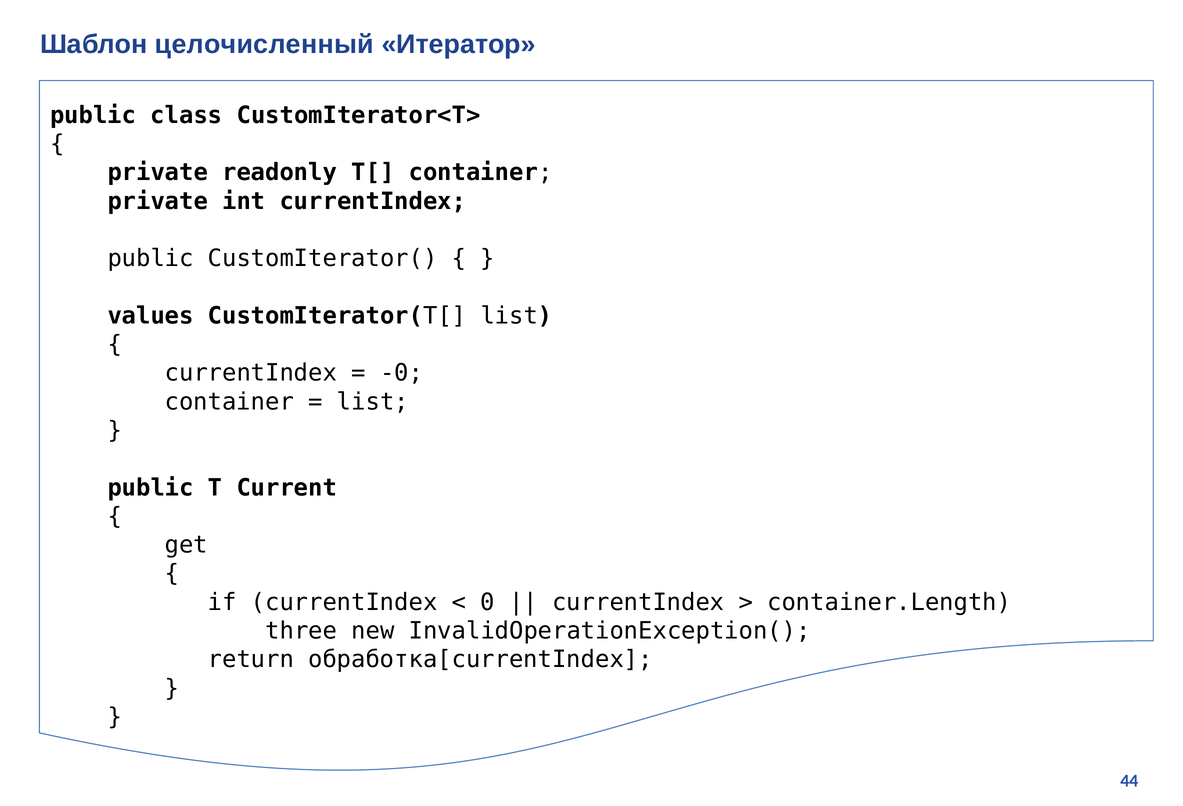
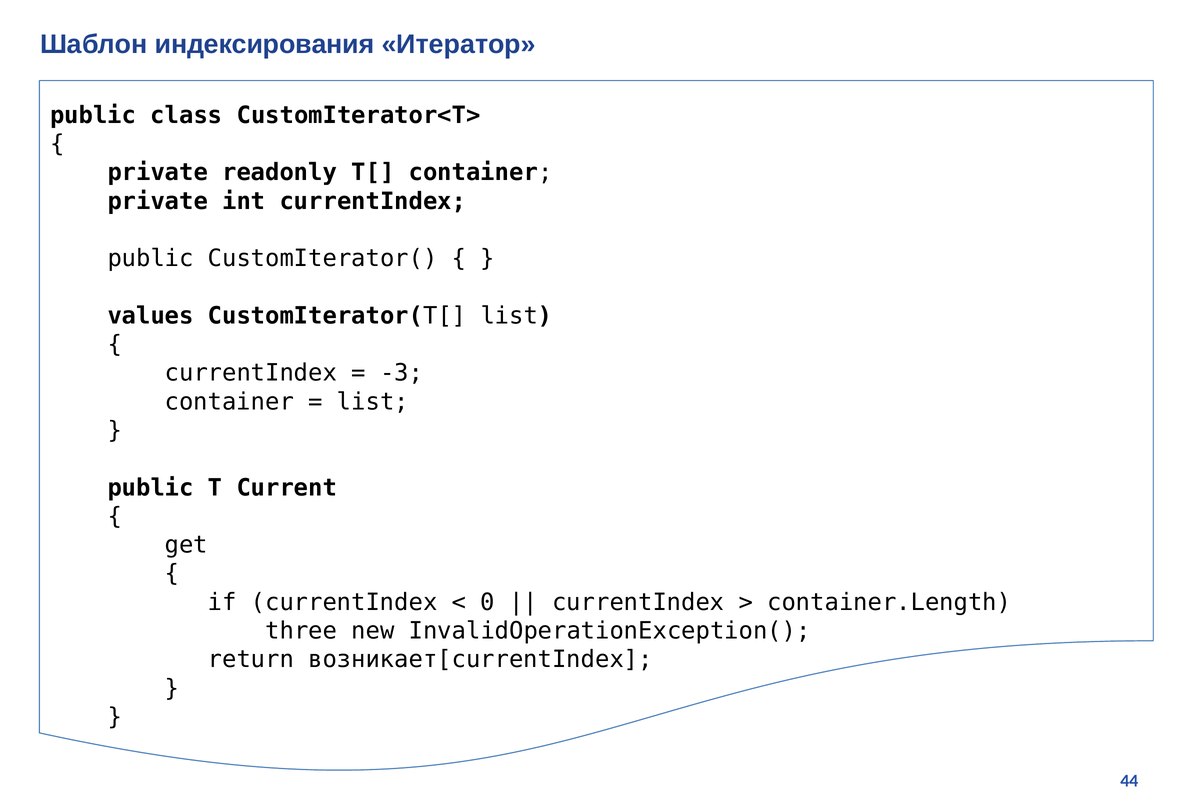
целочисленный: целочисленный -> индексирования
-0: -0 -> -3
обработка[currentIndex: обработка[currentIndex -> возникает[currentIndex
